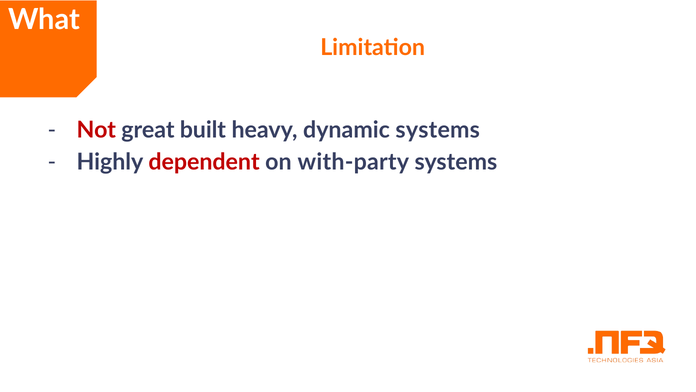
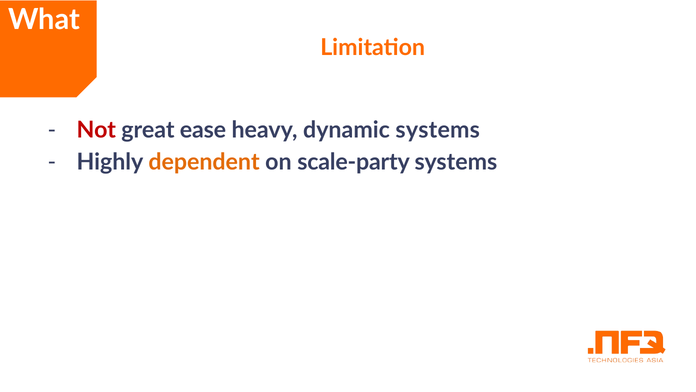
built: built -> ease
dependent colour: red -> orange
with-party: with-party -> scale-party
